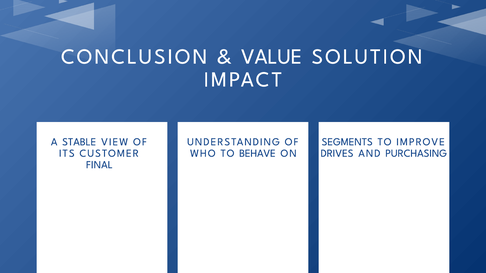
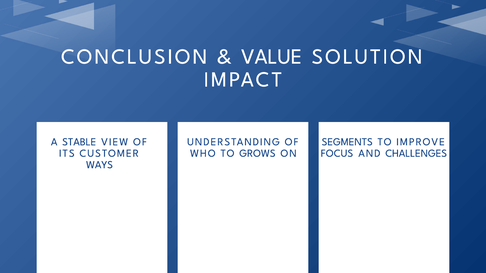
BEHAVE: BEHAVE -> GROWS
DRIVES: DRIVES -> FOCUS
PURCHASING: PURCHASING -> CHALLENGES
FINAL: FINAL -> WAYS
